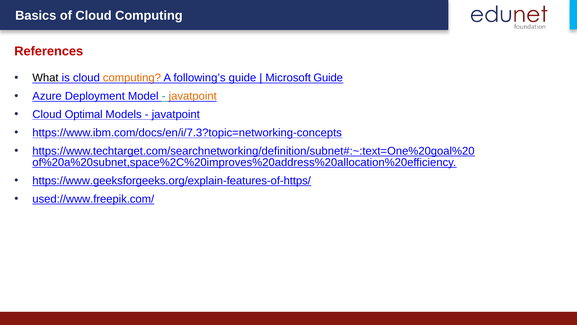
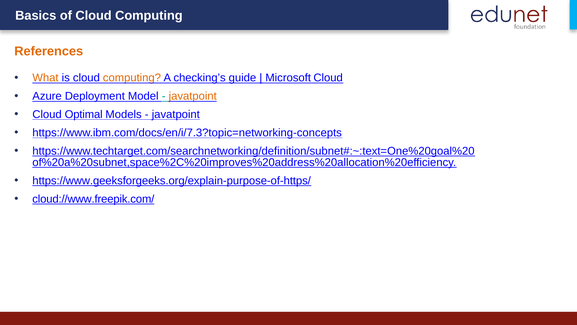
References colour: red -> orange
What colour: black -> orange
following’s: following’s -> checking’s
Microsoft Guide: Guide -> Cloud
https://www.geeksforgeeks.org/explain-features-of-https/: https://www.geeksforgeeks.org/explain-features-of-https/ -> https://www.geeksforgeeks.org/explain-purpose-of-https/
used://www.freepik.com/: used://www.freepik.com/ -> cloud://www.freepik.com/
